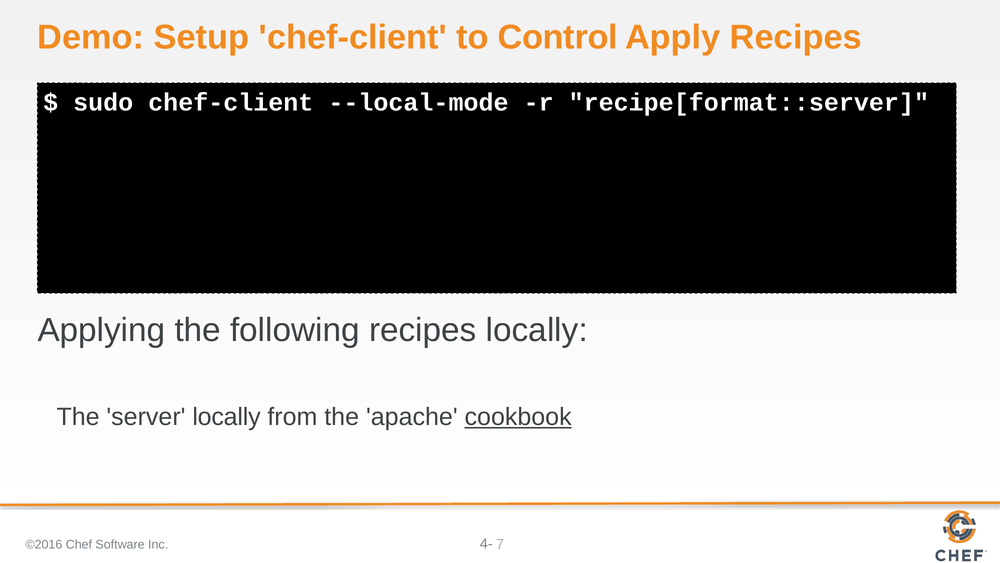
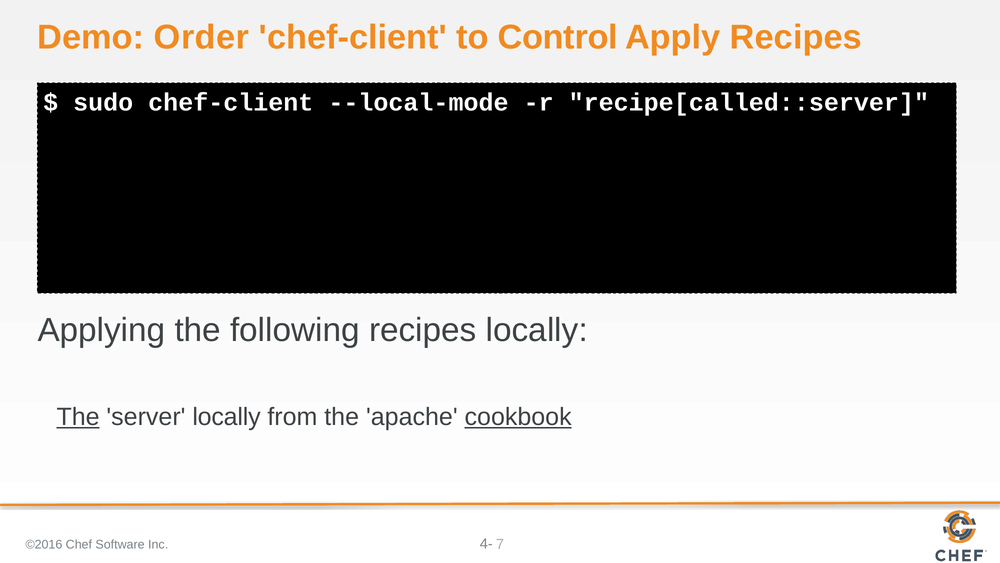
Setup: Setup -> Order
recipe[format::server: recipe[format::server -> recipe[called::server
The at (78, 417) underline: none -> present
